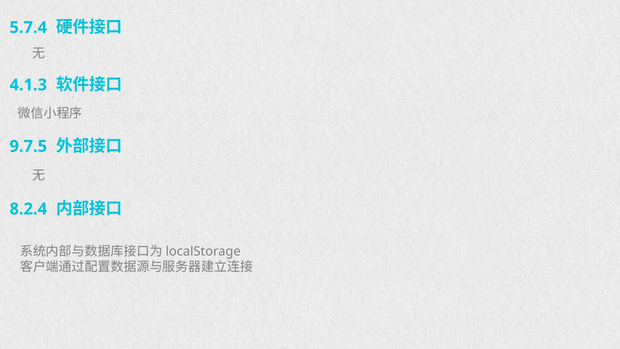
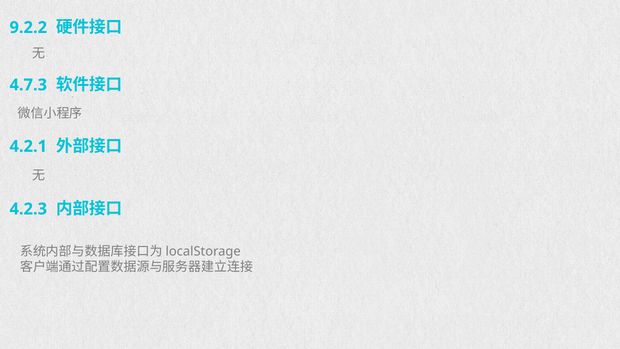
5.7.4: 5.7.4 -> 9.2.2
4.1.3: 4.1.3 -> 4.7.3
9.7.5: 9.7.5 -> 4.2.1
8.2.4: 8.2.4 -> 4.2.3
